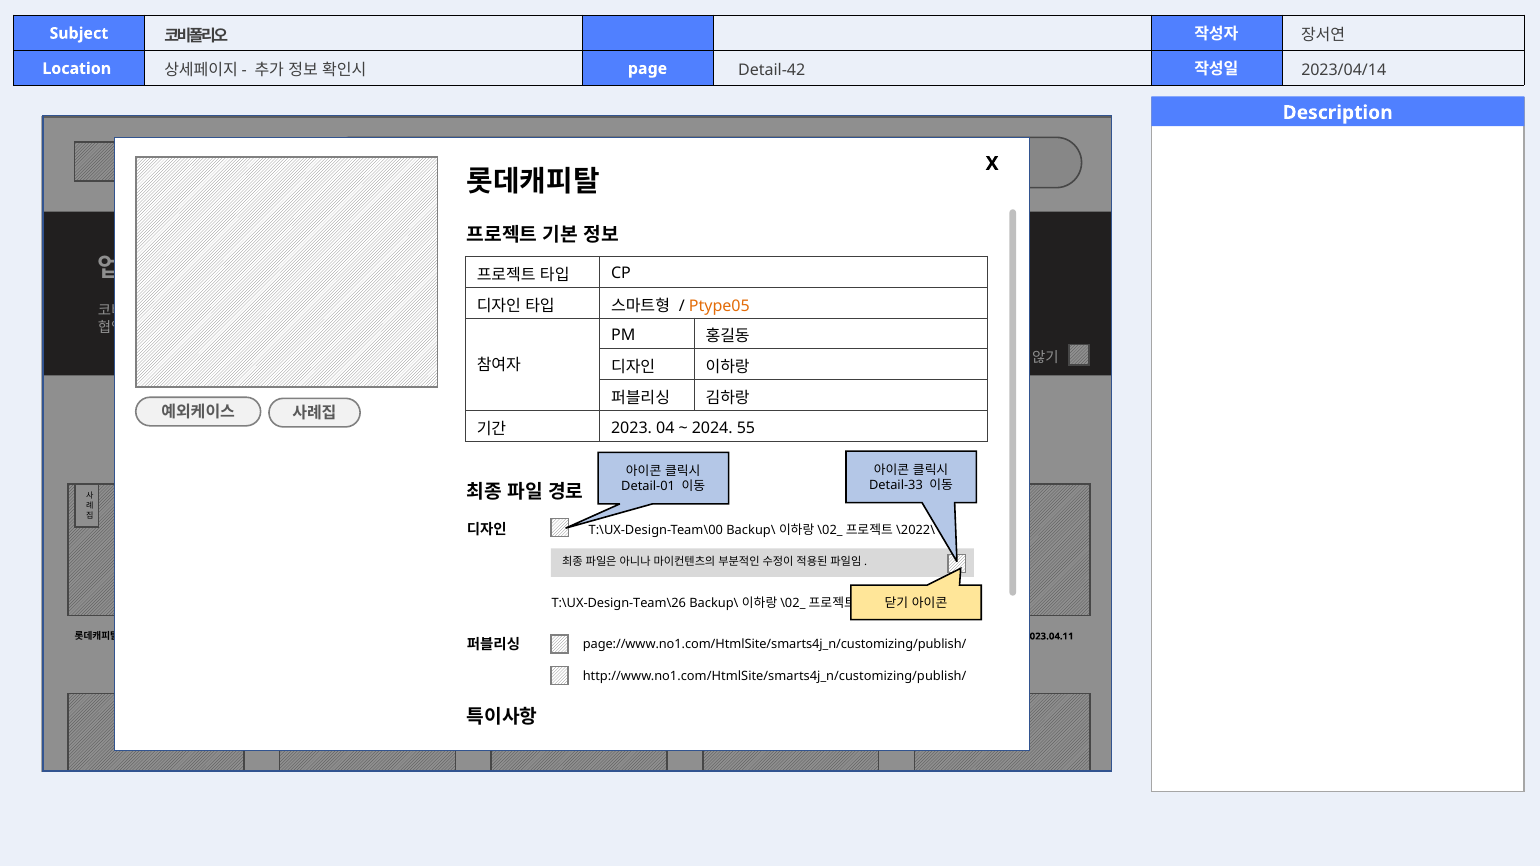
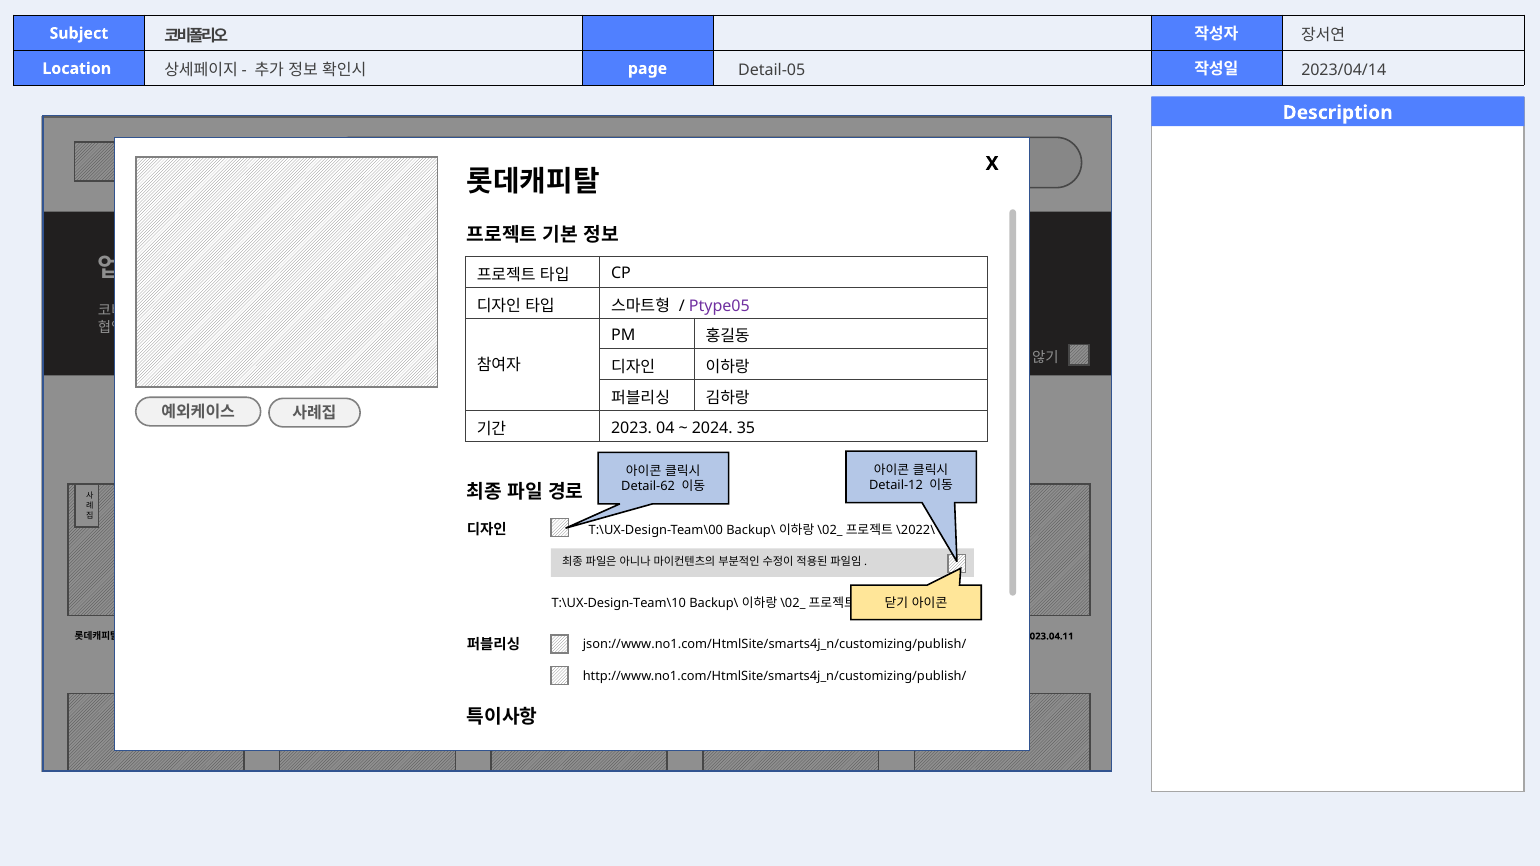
Detail-42: Detail-42 -> Detail-05
Ptype05 colour: orange -> purple
55: 55 -> 35
Detail-33: Detail-33 -> Detail-12
Detail-01: Detail-01 -> Detail-62
T:\UX-Design-Team\26: T:\UX-Design-Team\26 -> T:\UX-Design-Team\10
page://www.no1.com/HtmlSite/smarts4j_n/customizing/publish/: page://www.no1.com/HtmlSite/smarts4j_n/customizing/publish/ -> json://www.no1.com/HtmlSite/smarts4j_n/customizing/publish/
